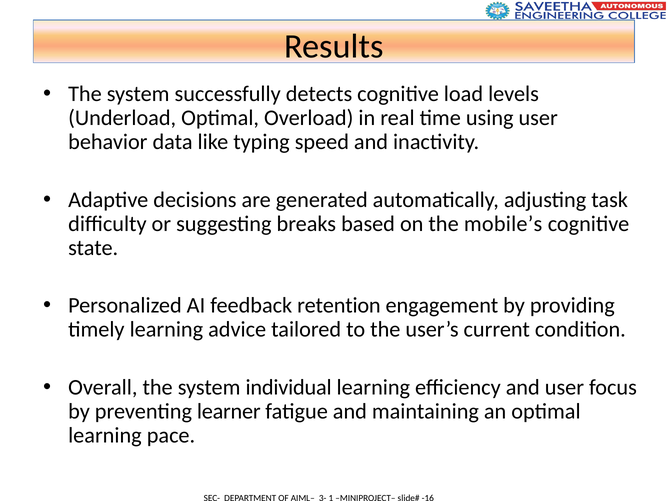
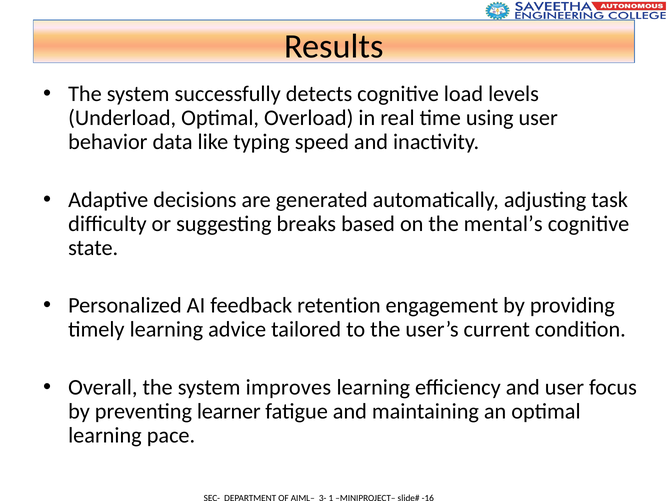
mobile’s: mobile’s -> mental’s
individual: individual -> improves
